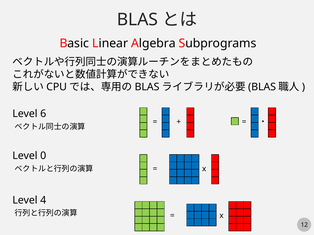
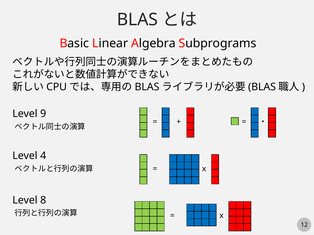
6: 6 -> 9
0: 0 -> 4
4: 4 -> 8
